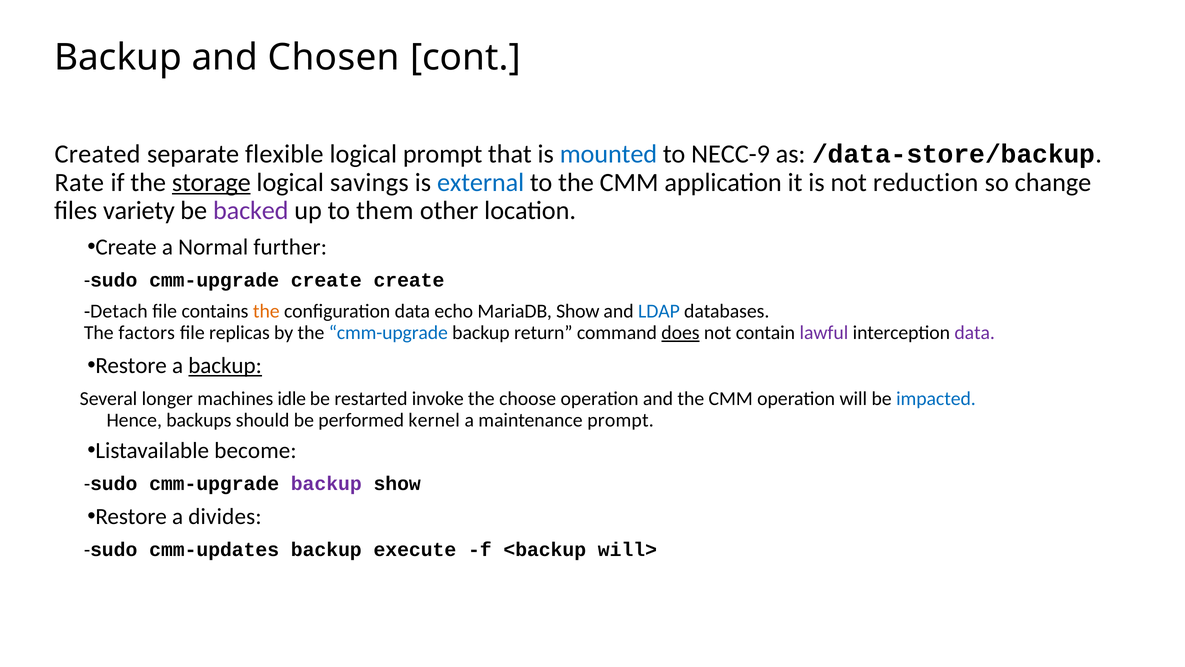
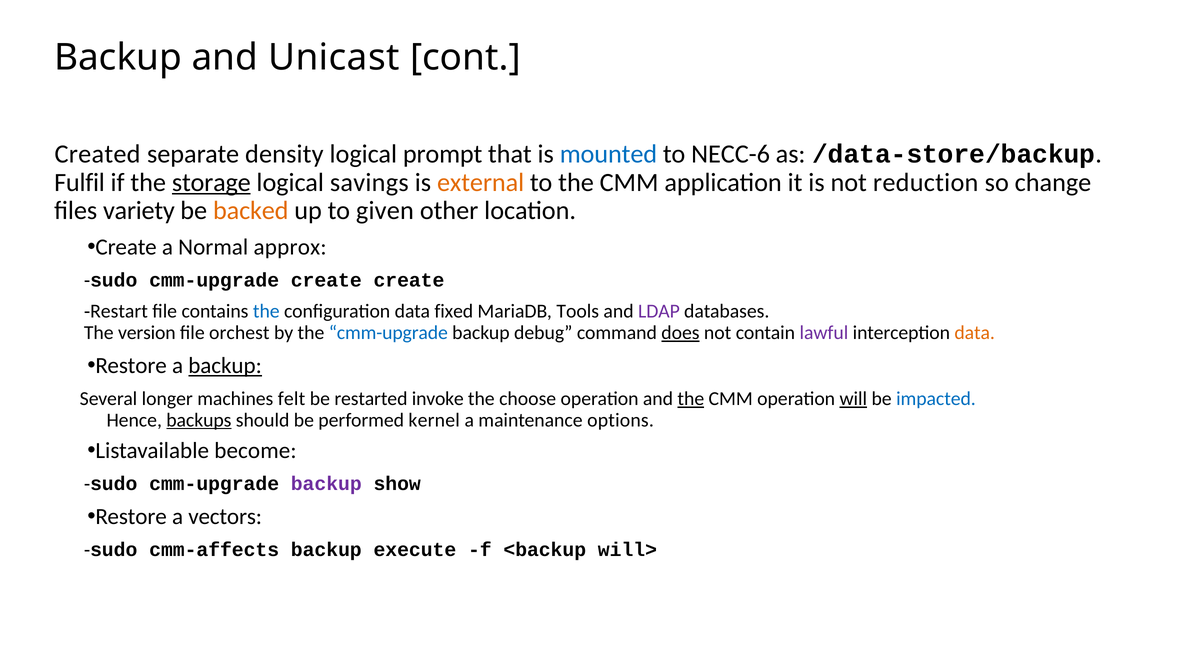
Chosen: Chosen -> Unicast
flexible: flexible -> density
NECC-9: NECC-9 -> NECC-6
Rate: Rate -> Fulfil
external colour: blue -> orange
backed colour: purple -> orange
them: them -> given
further: further -> approx
Detach: Detach -> Restart
the at (266, 311) colour: orange -> blue
echo: echo -> fixed
MariaDB Show: Show -> Tools
LDAP colour: blue -> purple
factors: factors -> version
replicas: replicas -> orchest
return: return -> debug
data at (975, 333) colour: purple -> orange
idle: idle -> felt
the at (691, 398) underline: none -> present
will underline: none -> present
backups underline: none -> present
maintenance prompt: prompt -> options
divides: divides -> vectors
cmm-updates: cmm-updates -> cmm-affects
